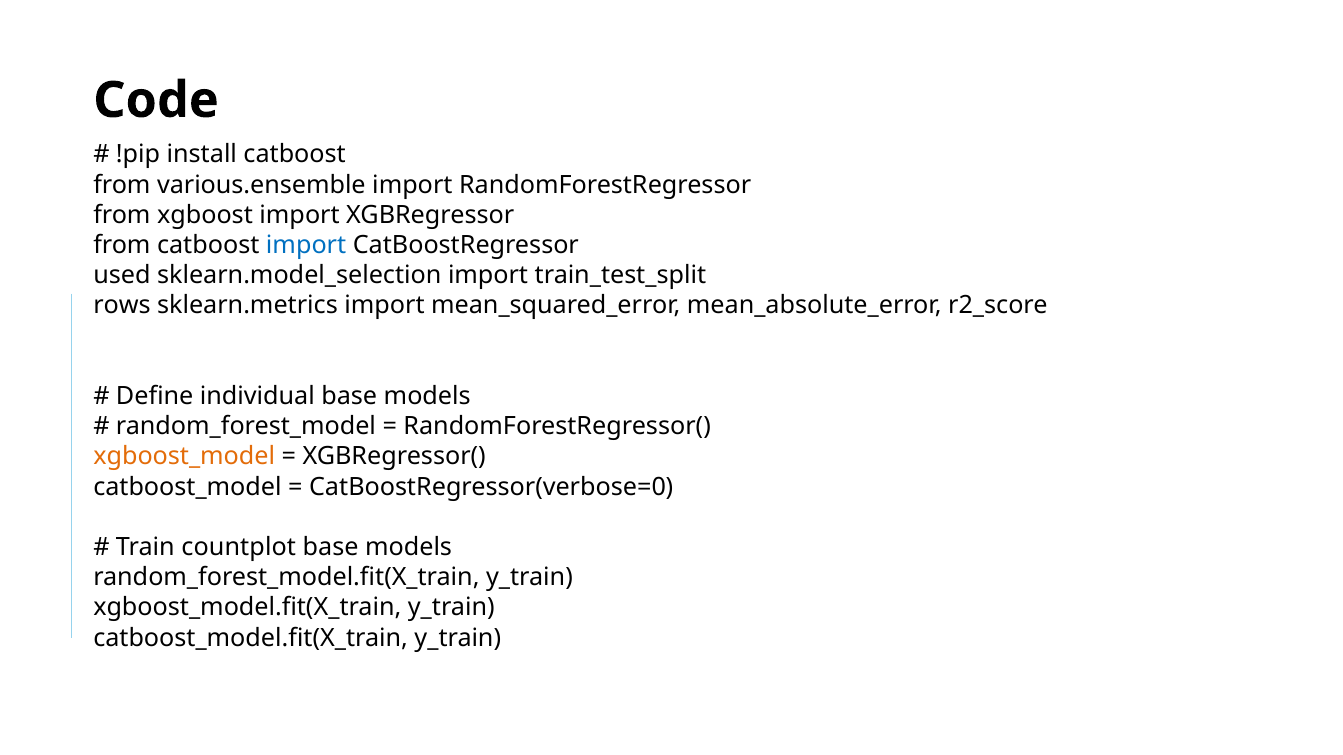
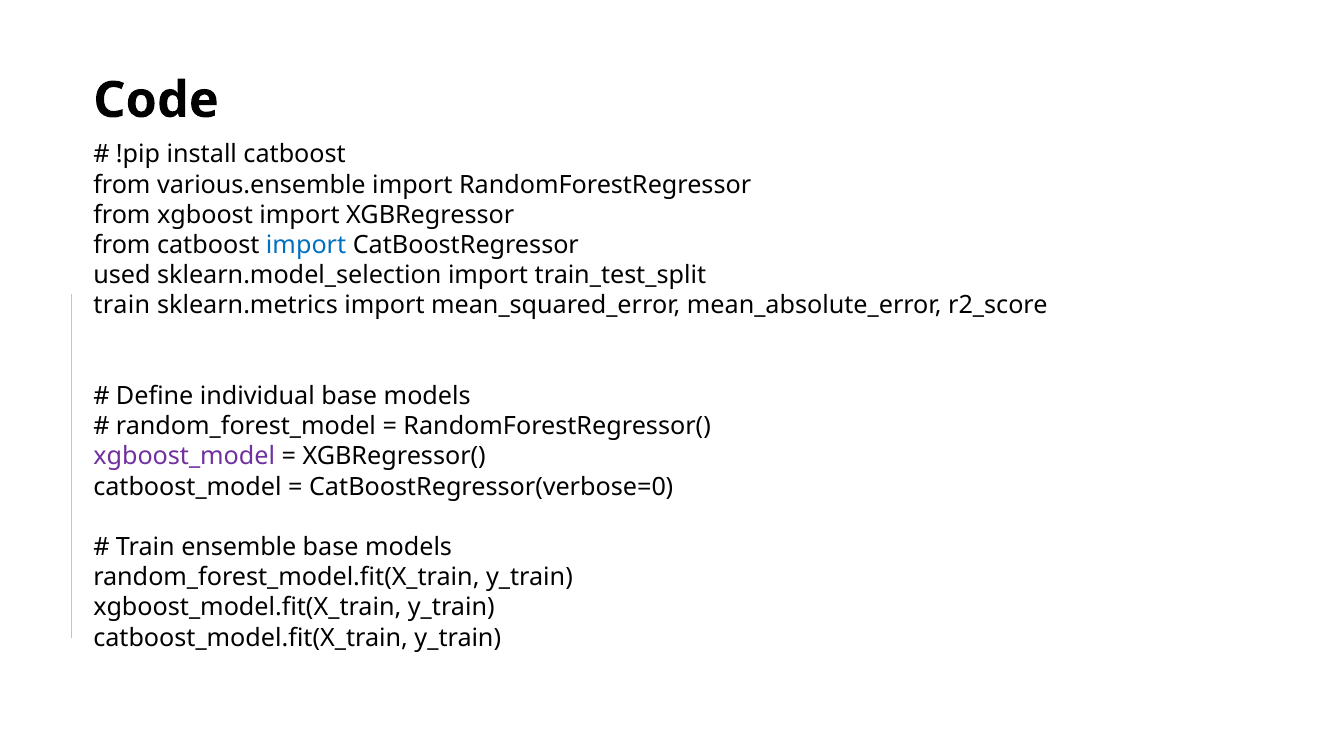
rows at (122, 306): rows -> train
xgboost_model colour: orange -> purple
countplot: countplot -> ensemble
